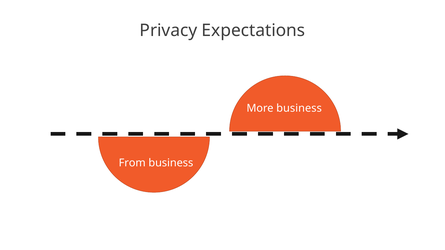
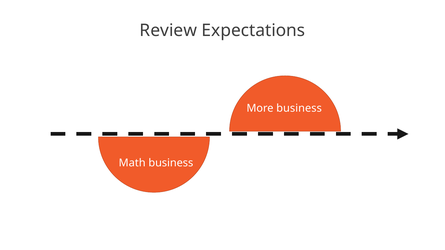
Privacy: Privacy -> Review
From: From -> Math
